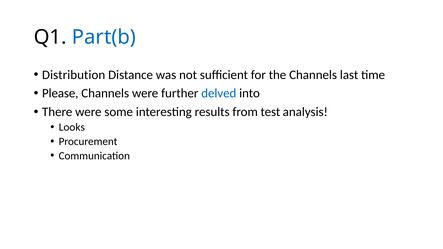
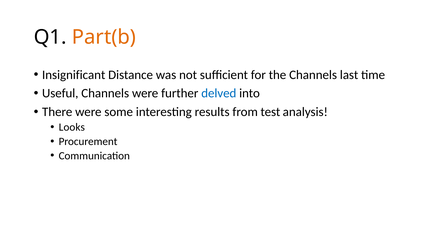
Part(b colour: blue -> orange
Distribution: Distribution -> Insignificant
Please: Please -> Useful
